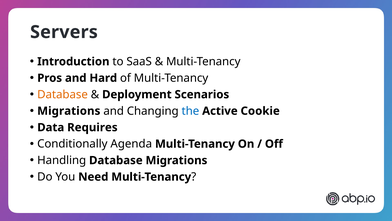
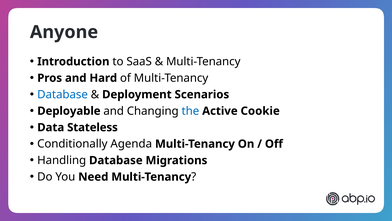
Servers: Servers -> Anyone
Database at (63, 94) colour: orange -> blue
Migrations at (69, 111): Migrations -> Deployable
Requires: Requires -> Stateless
